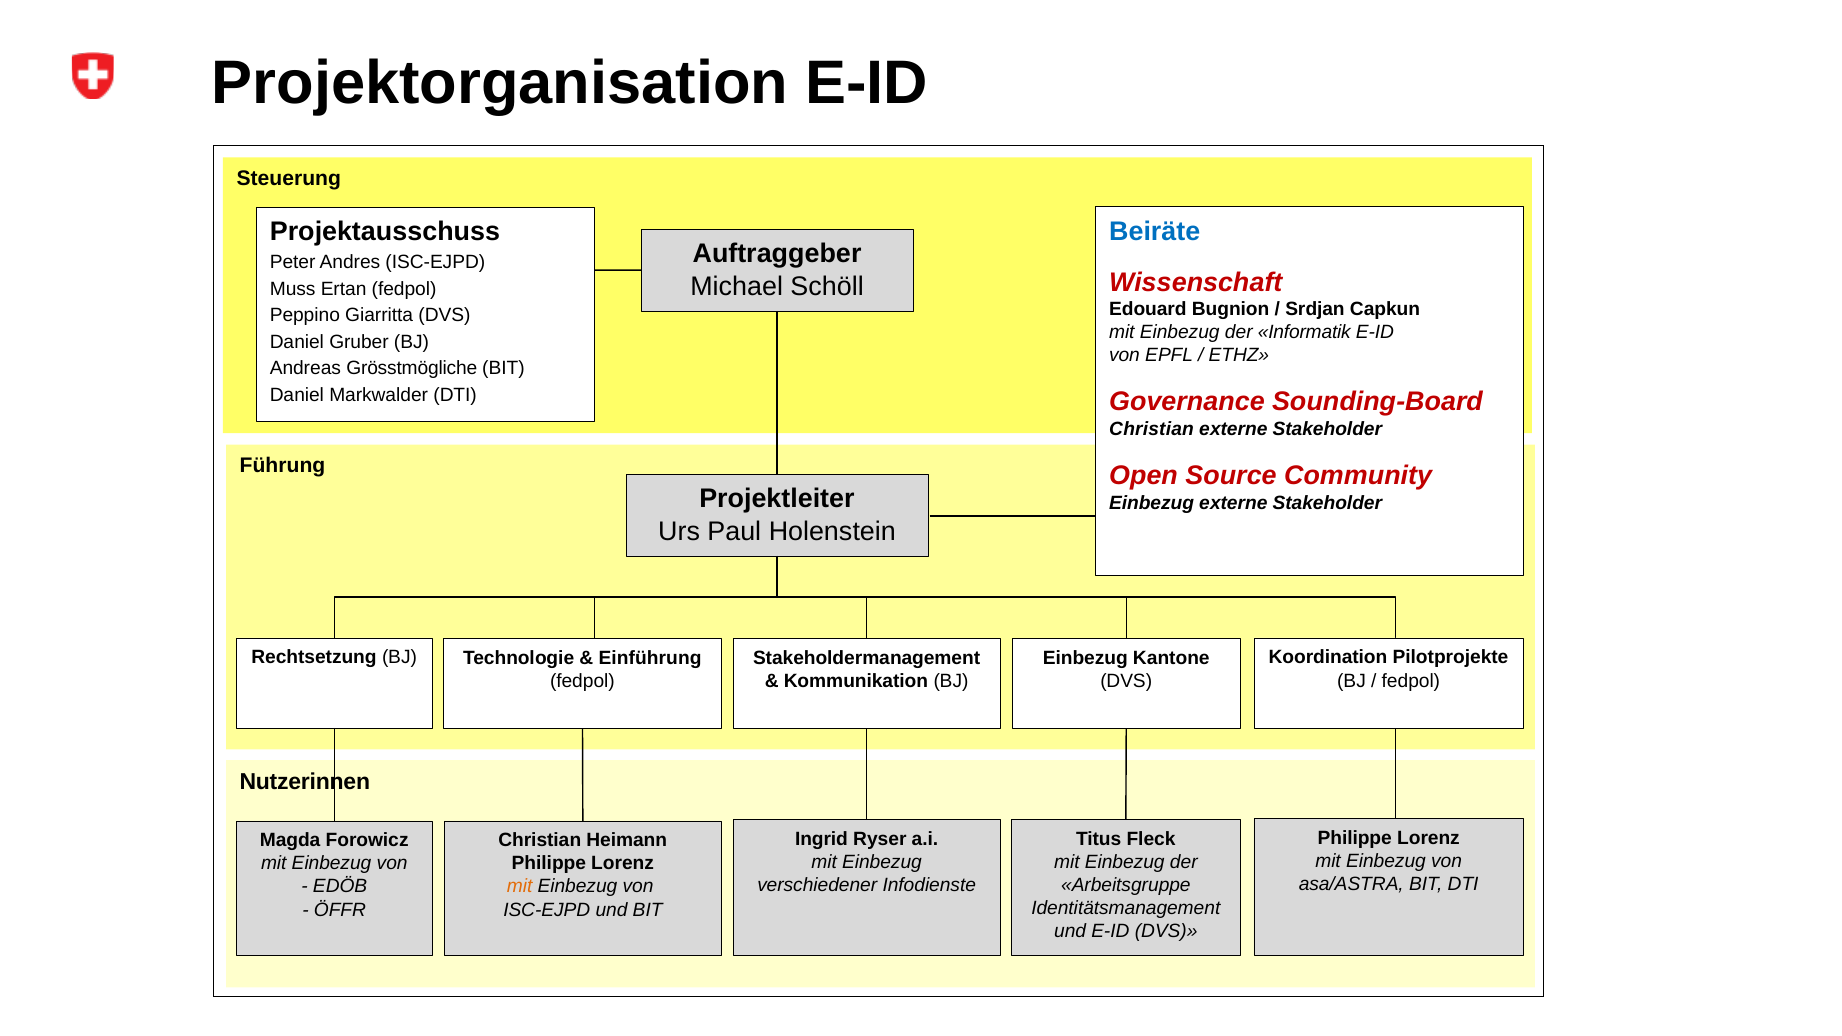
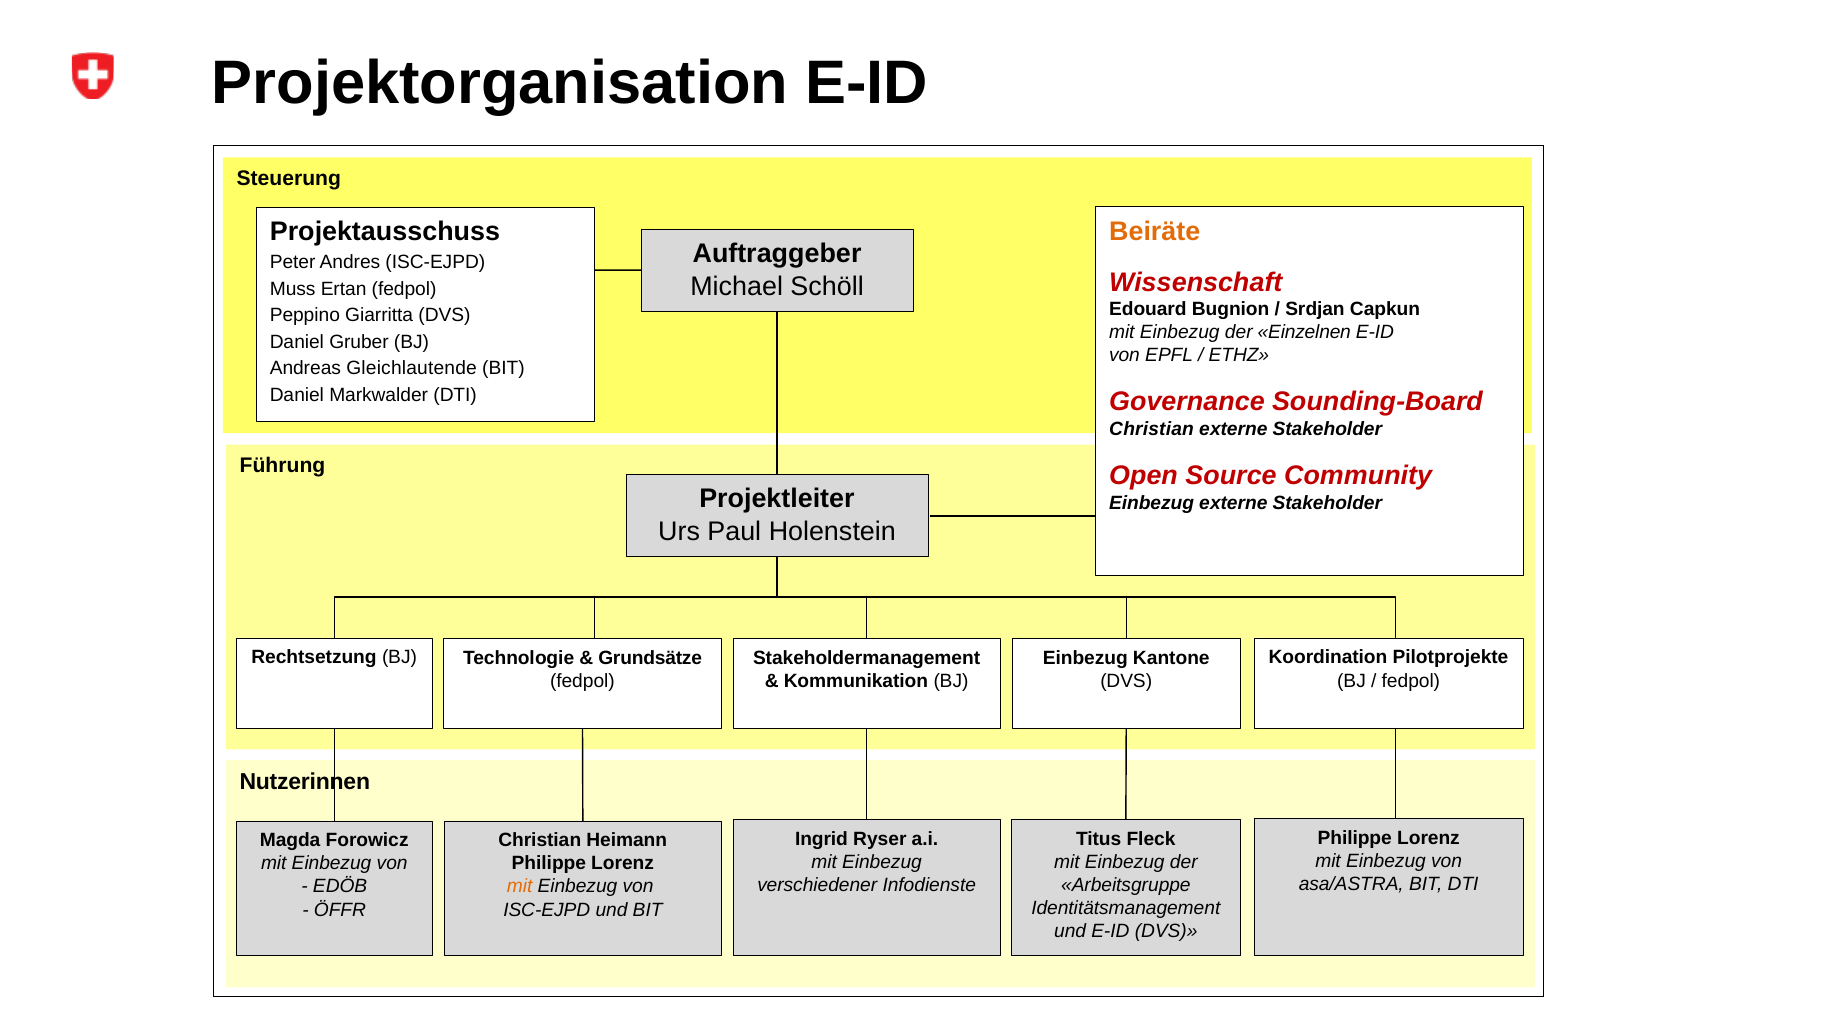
Beiräte colour: blue -> orange
Informatik: Informatik -> Einzelnen
Grösstmögliche: Grösstmögliche -> Gleichlautende
Einführung: Einführung -> Grundsätze
